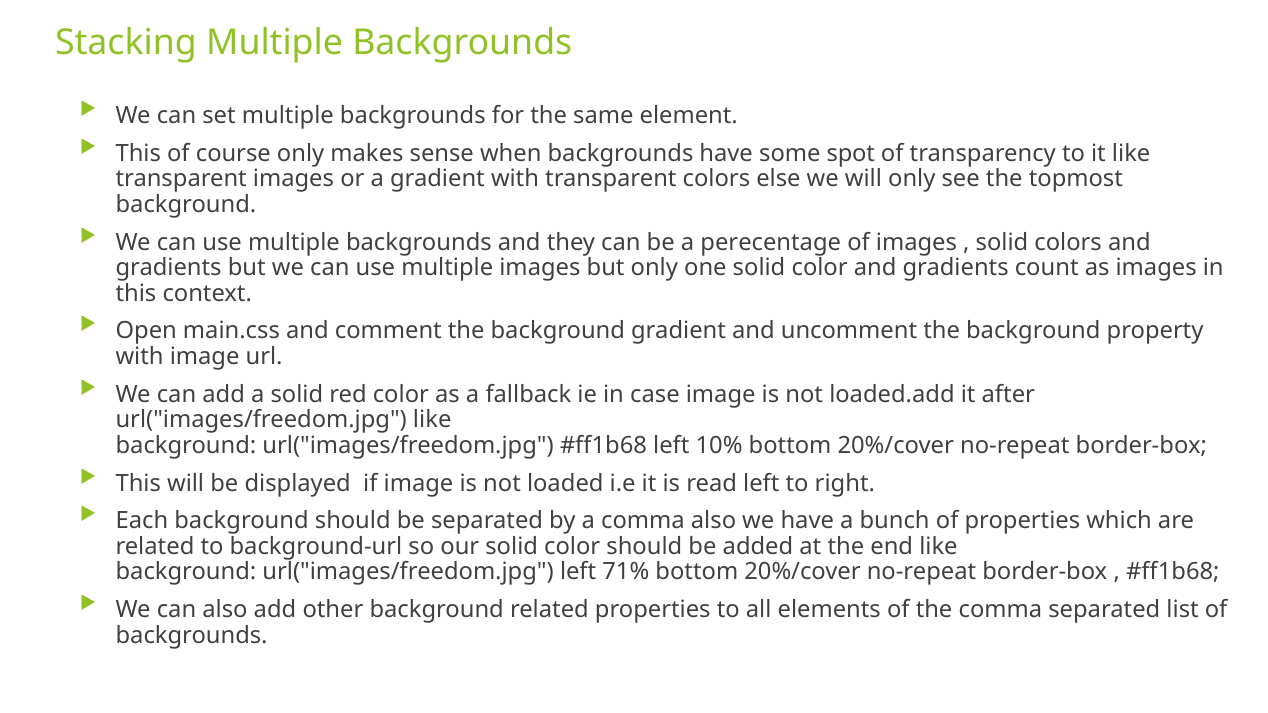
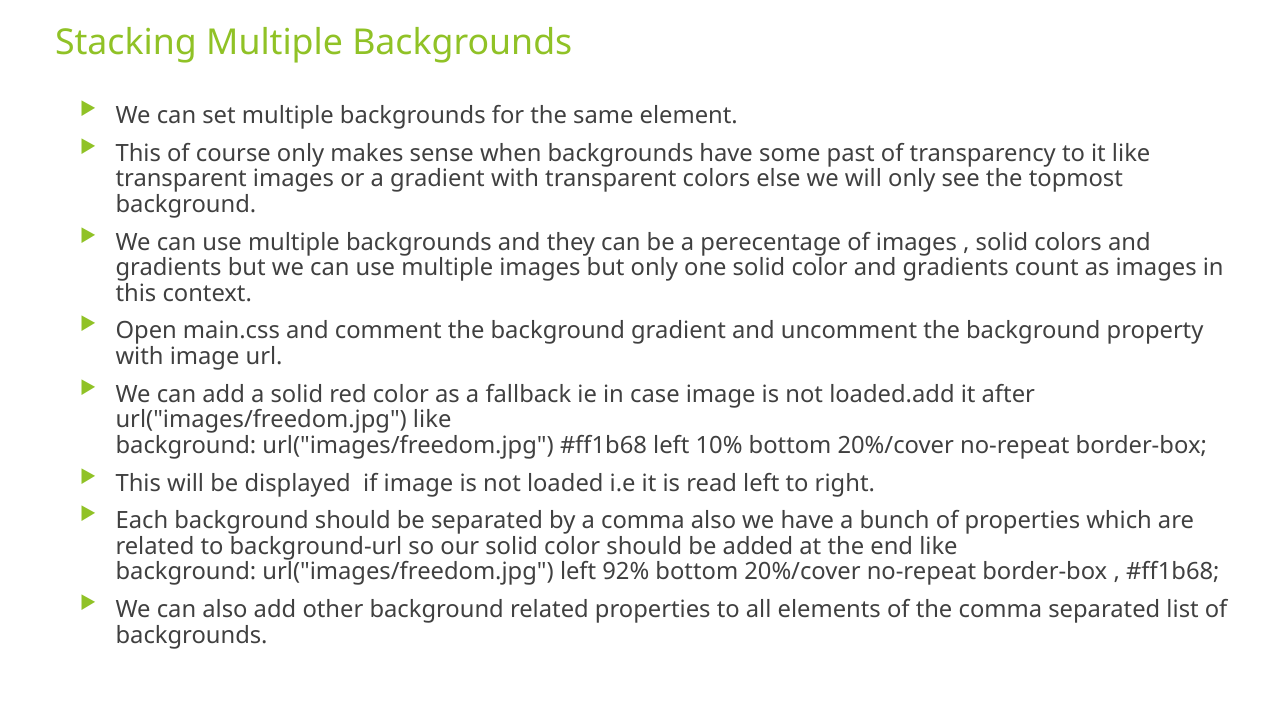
spot: spot -> past
71%: 71% -> 92%
